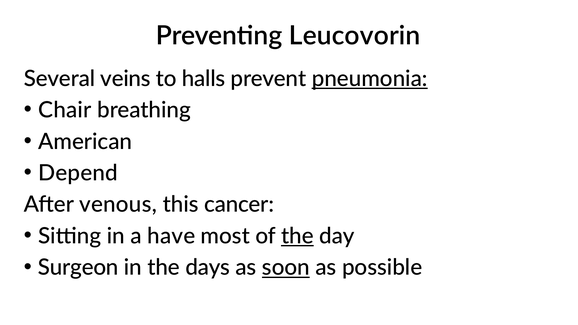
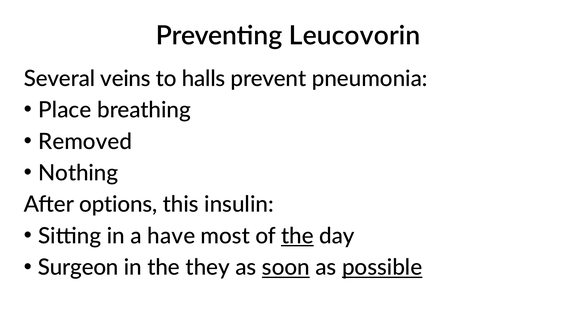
pneumonia underline: present -> none
Chair: Chair -> Place
American: American -> Removed
Depend: Depend -> Nothing
venous: venous -> options
cancer: cancer -> insulin
days: days -> they
possible underline: none -> present
